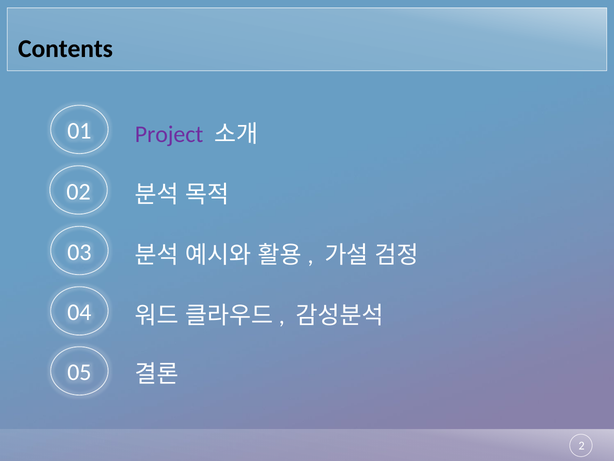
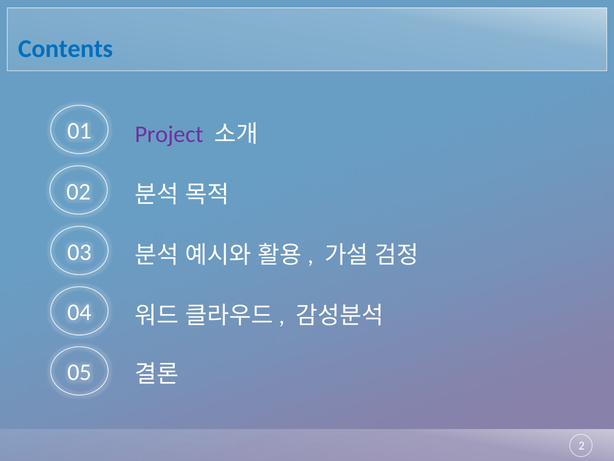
Contents colour: black -> blue
